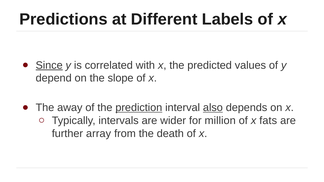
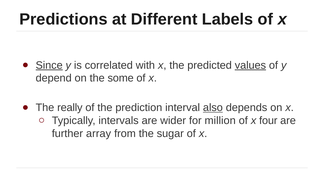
values underline: none -> present
slope: slope -> some
away: away -> really
prediction underline: present -> none
fats: fats -> four
death: death -> sugar
